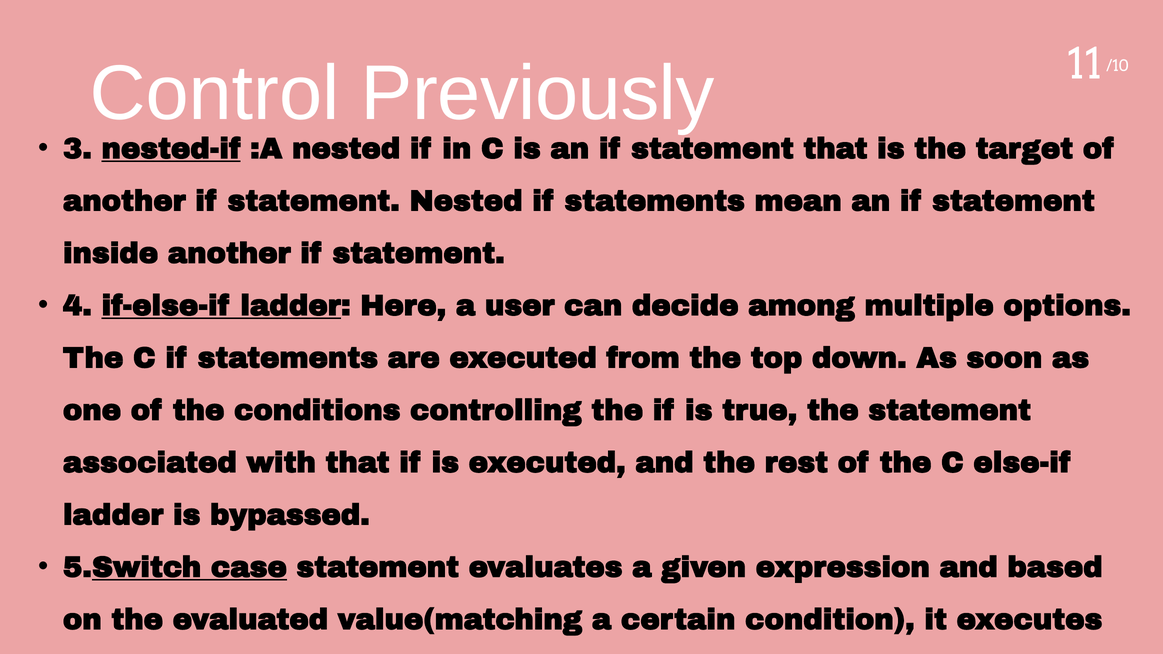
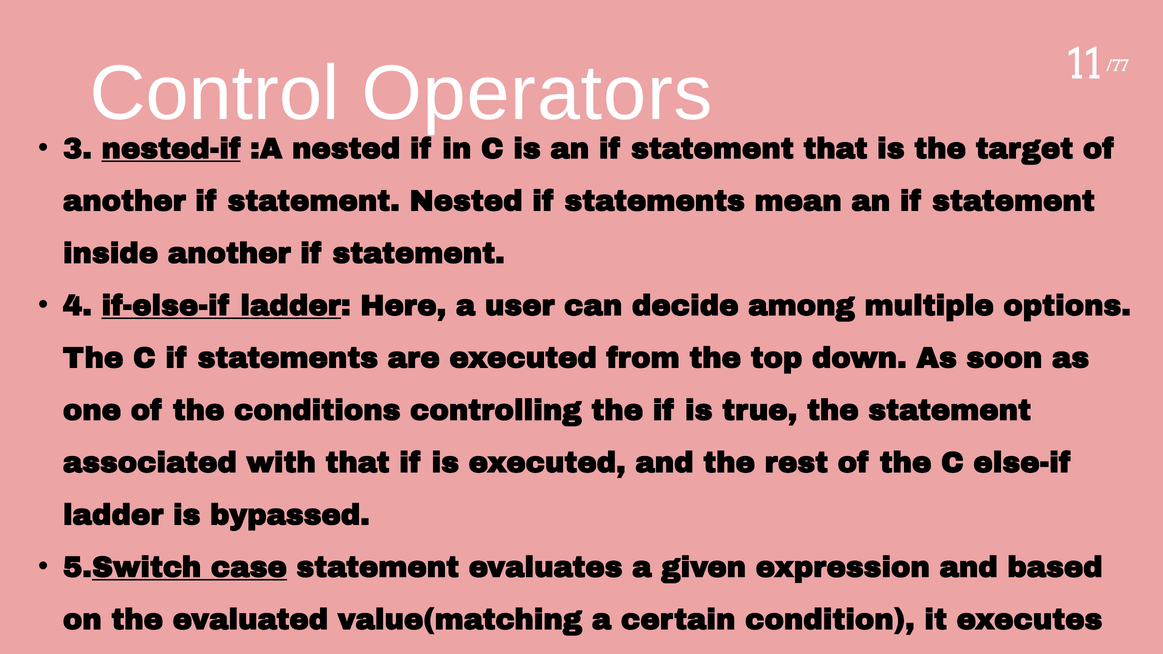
/10: /10 -> /77
Previously: Previously -> Operators
